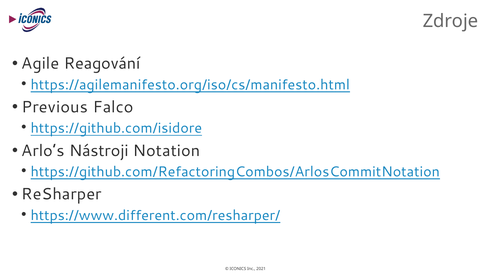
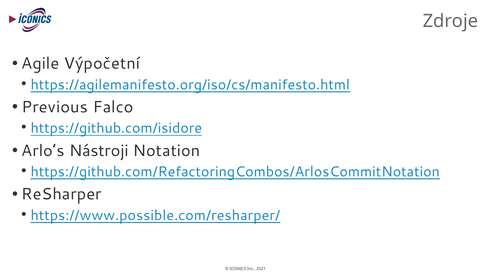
Reagování: Reagování -> Výpočetní
https://www.different.com/resharper/: https://www.different.com/resharper/ -> https://www.possible.com/resharper/
